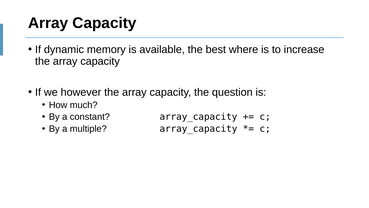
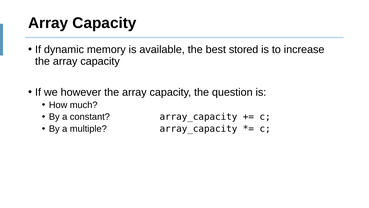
where: where -> stored
